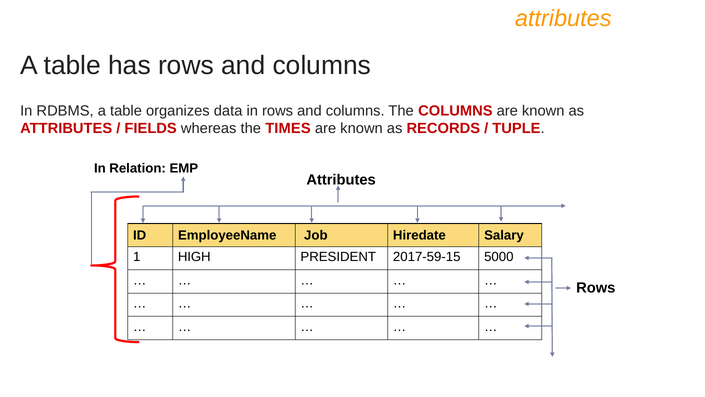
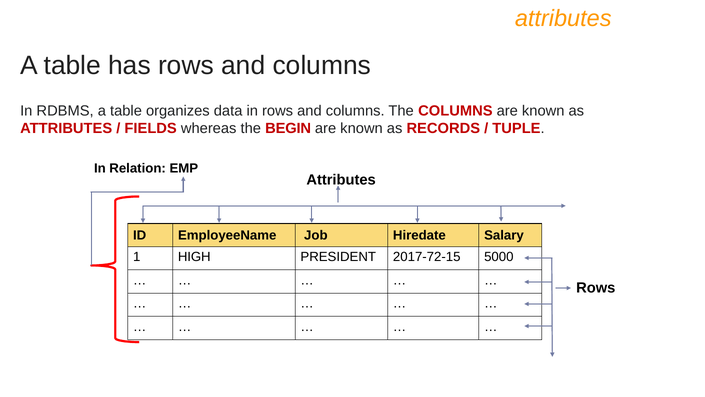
TIMES: TIMES -> BEGIN
2017-59-15: 2017-59-15 -> 2017-72-15
